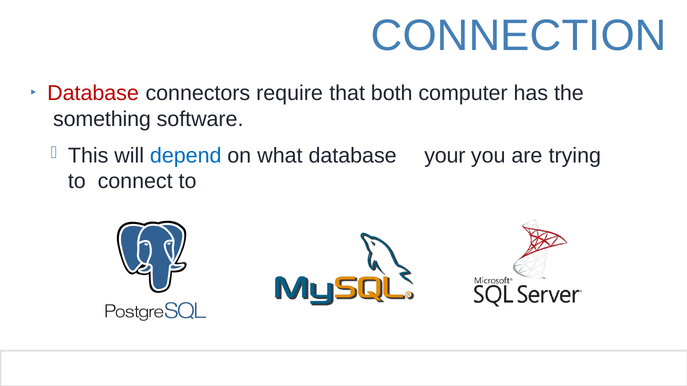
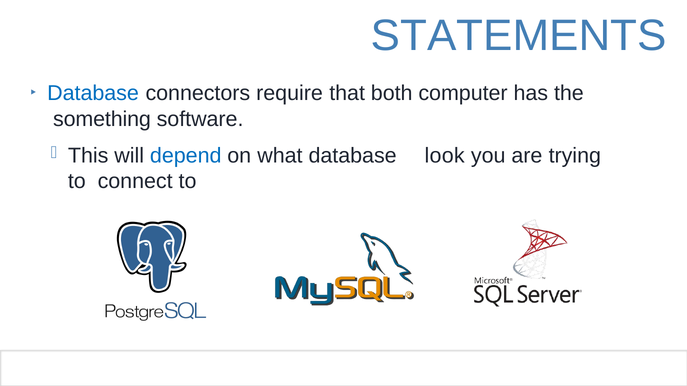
CONNECTION: CONNECTION -> STATEMENTS
Database at (93, 93) colour: red -> blue
your: your -> look
